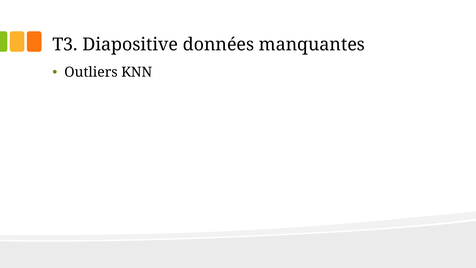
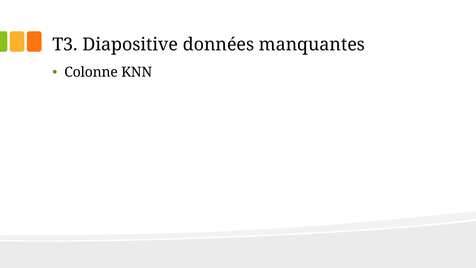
Outliers: Outliers -> Colonne
